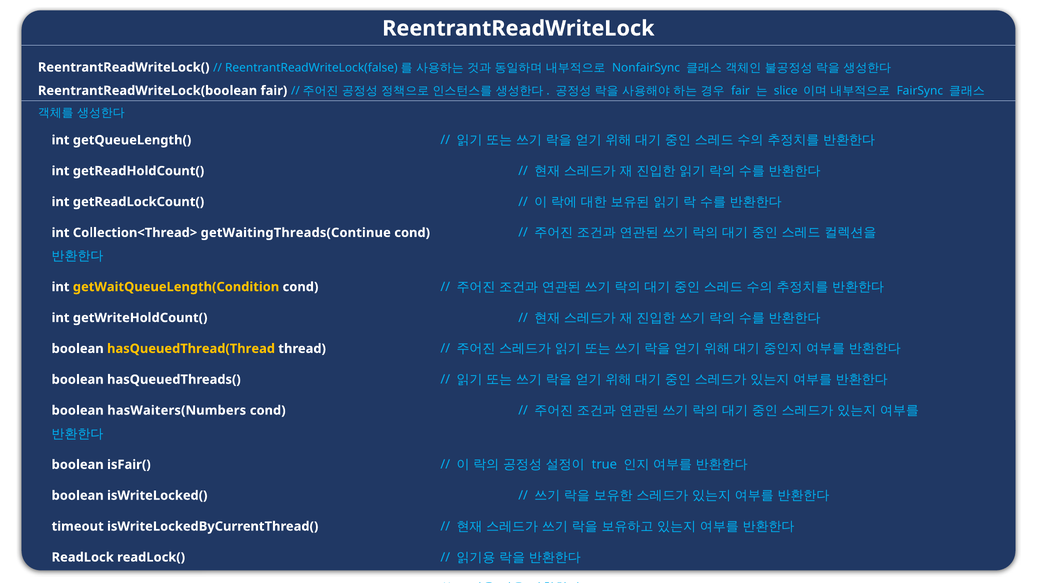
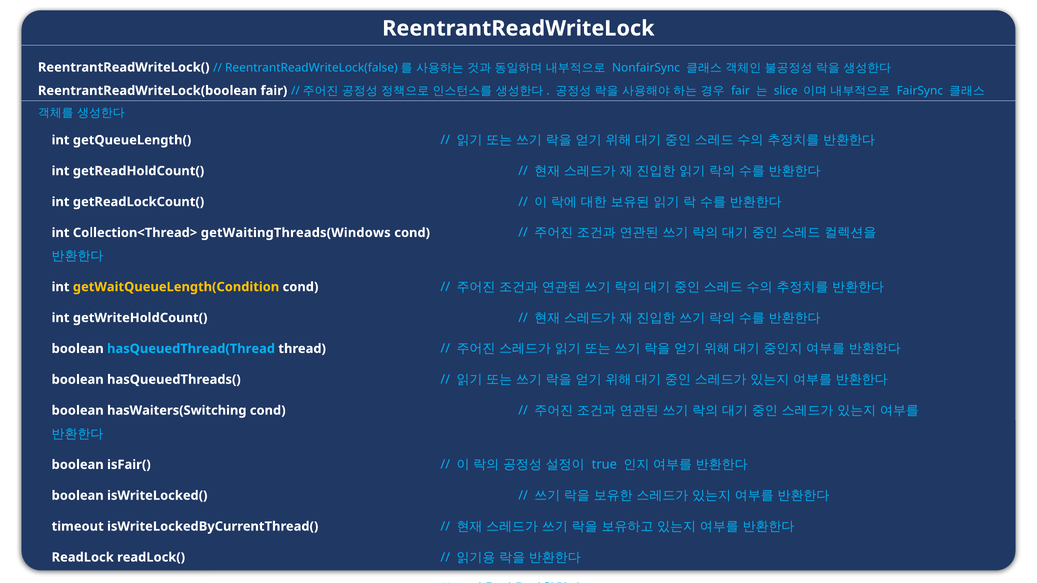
getWaitingThreads(Continue: getWaitingThreads(Continue -> getWaitingThreads(Windows
hasQueuedThread(Thread colour: yellow -> light blue
hasWaiters(Numbers: hasWaiters(Numbers -> hasWaiters(Switching
